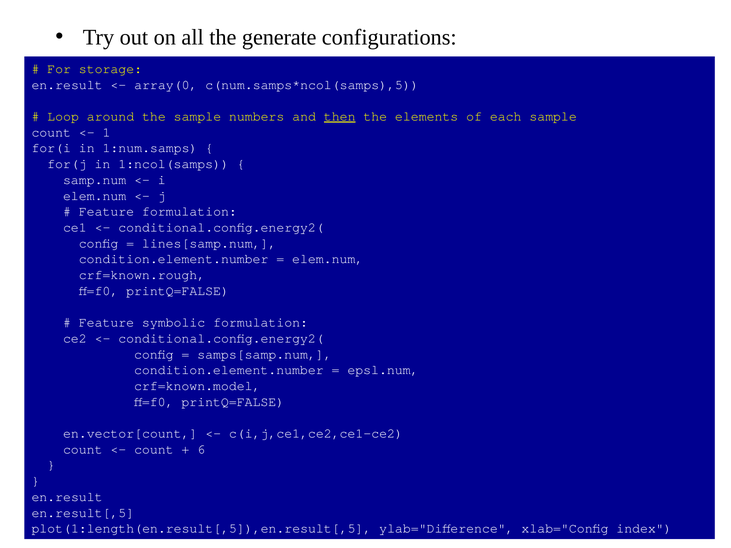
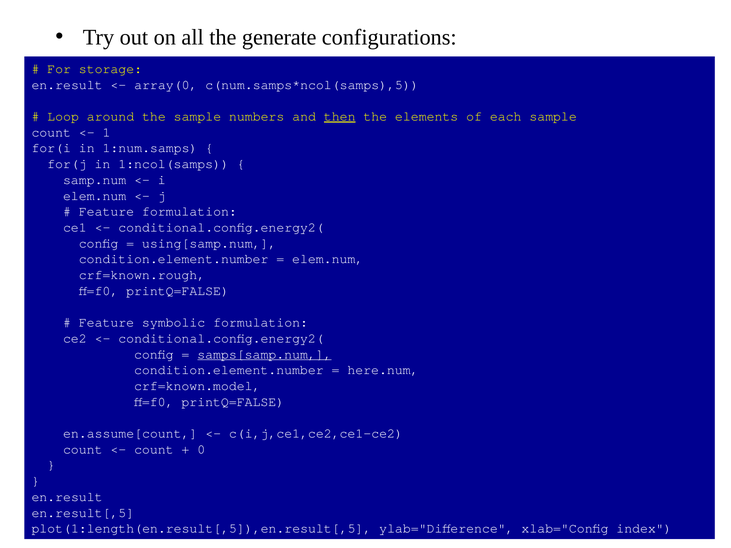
lines[samp.num: lines[samp.num -> using[samp.num
samps[samp.num underline: none -> present
epsl.num: epsl.num -> here.num
en.vector[count: en.vector[count -> en.assume[count
6: 6 -> 0
